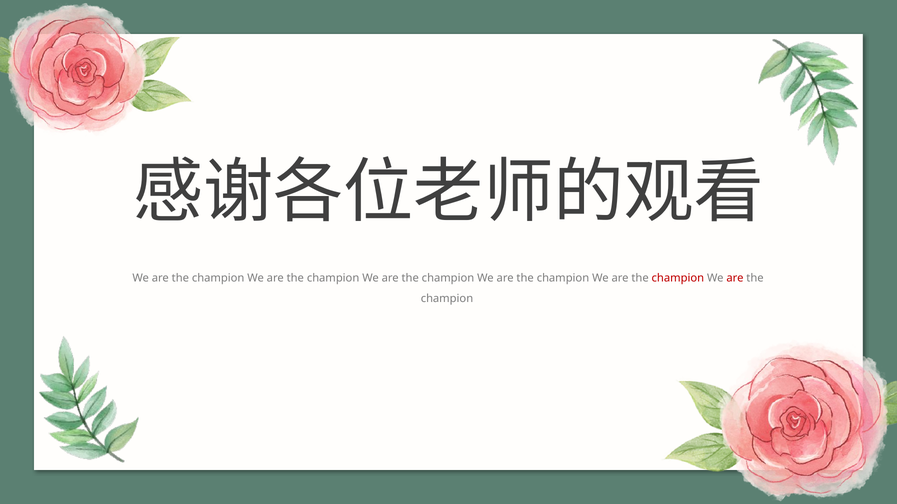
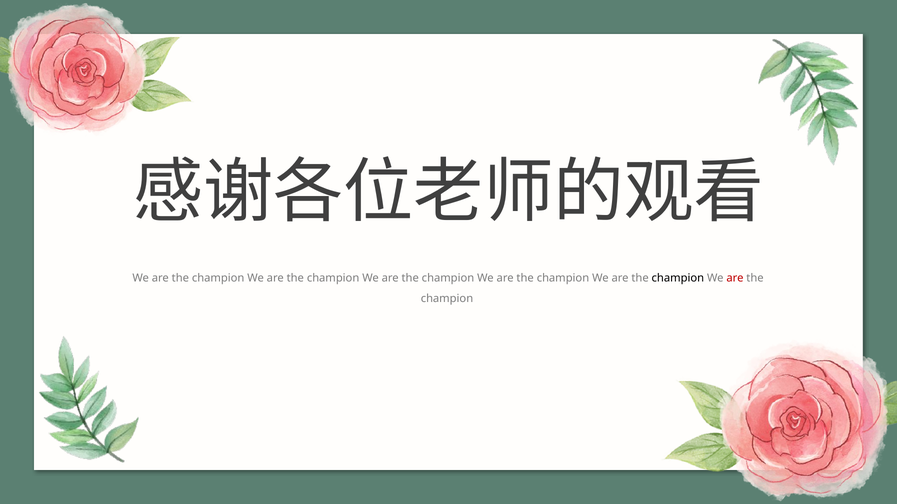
champion at (678, 279) colour: red -> black
